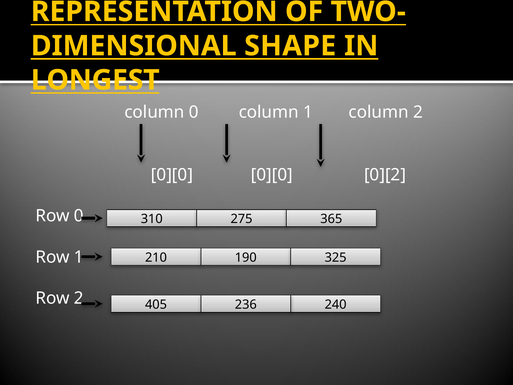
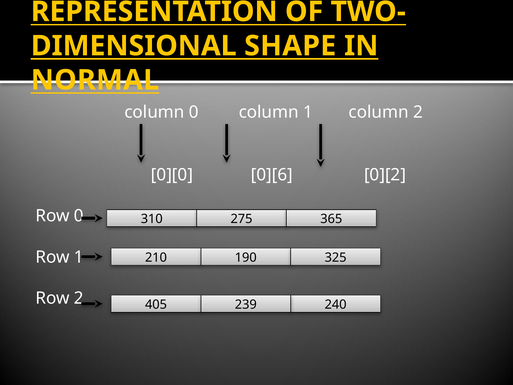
LONGEST: LONGEST -> NORMAL
0][0 0][0: 0][0 -> 0][6
236: 236 -> 239
